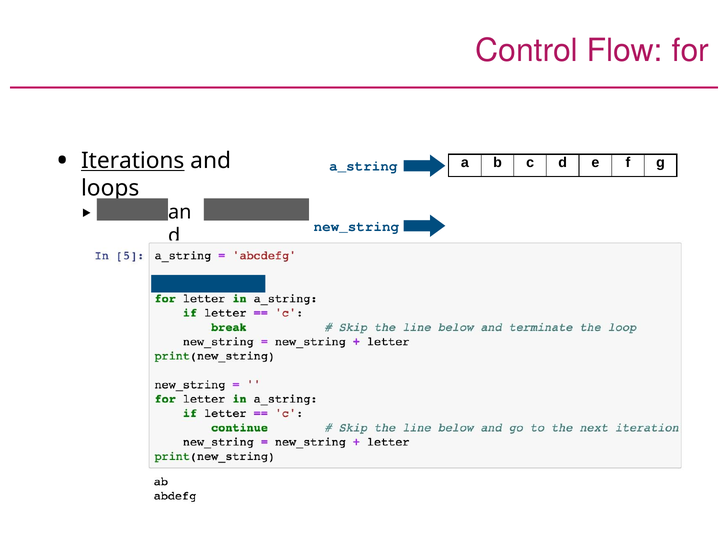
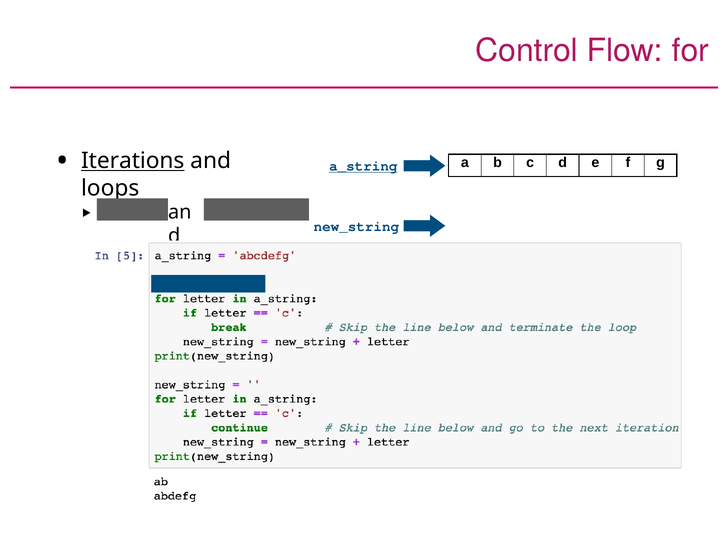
a_string underline: none -> present
